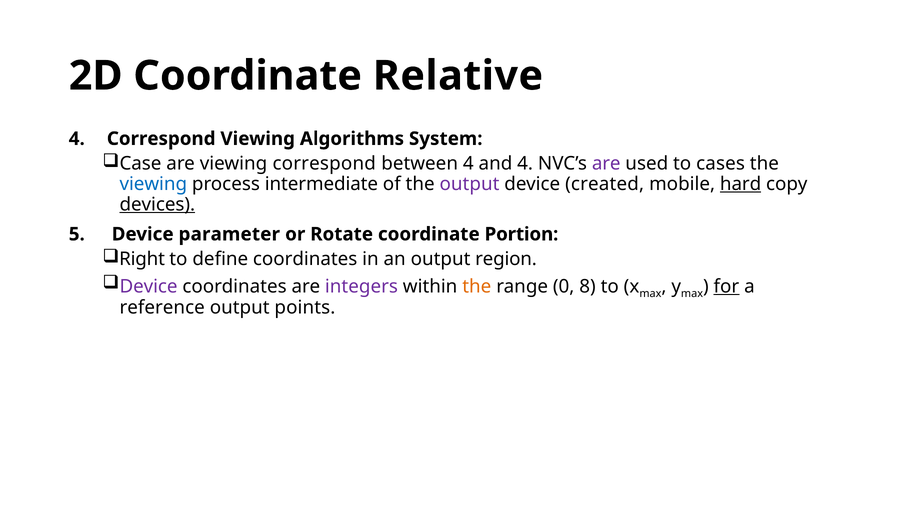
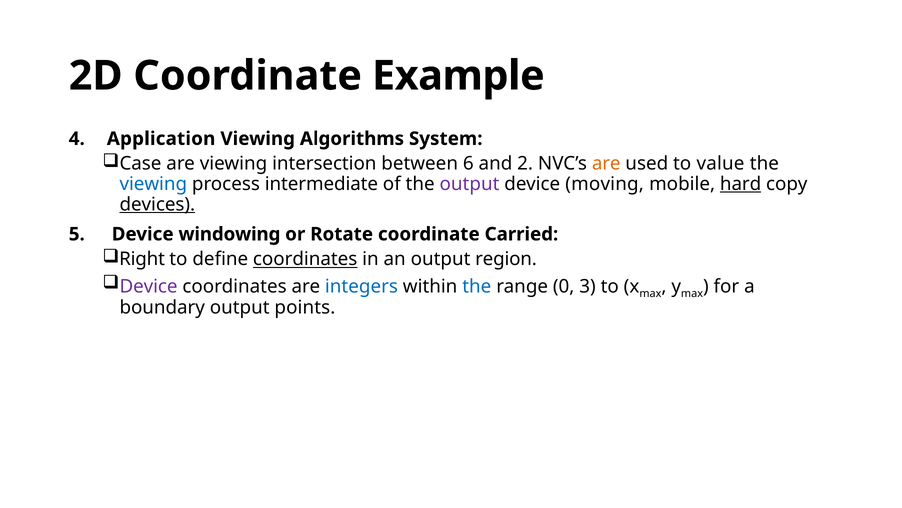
Relative: Relative -> Example
Correspond at (161, 139): Correspond -> Application
viewing correspond: correspond -> intersection
between 4: 4 -> 6
and 4: 4 -> 2
are at (606, 164) colour: purple -> orange
cases: cases -> value
created: created -> moving
parameter: parameter -> windowing
Portion: Portion -> Carried
coordinates at (305, 259) underline: none -> present
integers colour: purple -> blue
the at (477, 286) colour: orange -> blue
8: 8 -> 3
for underline: present -> none
reference: reference -> boundary
